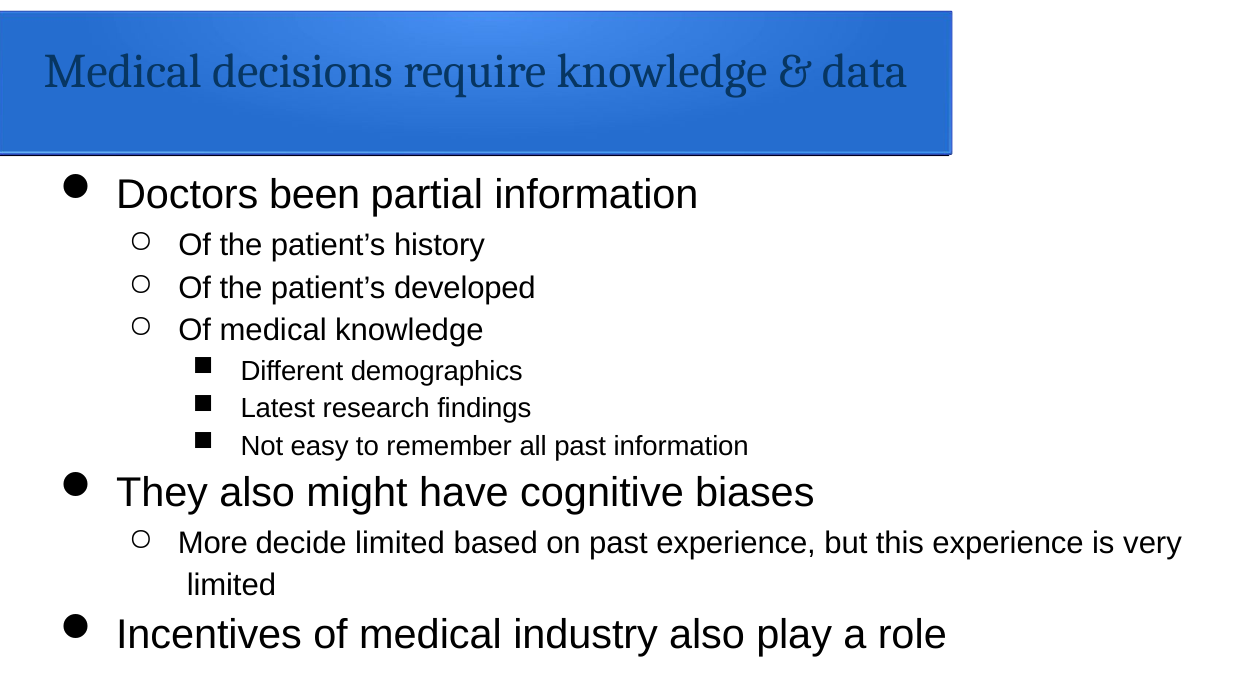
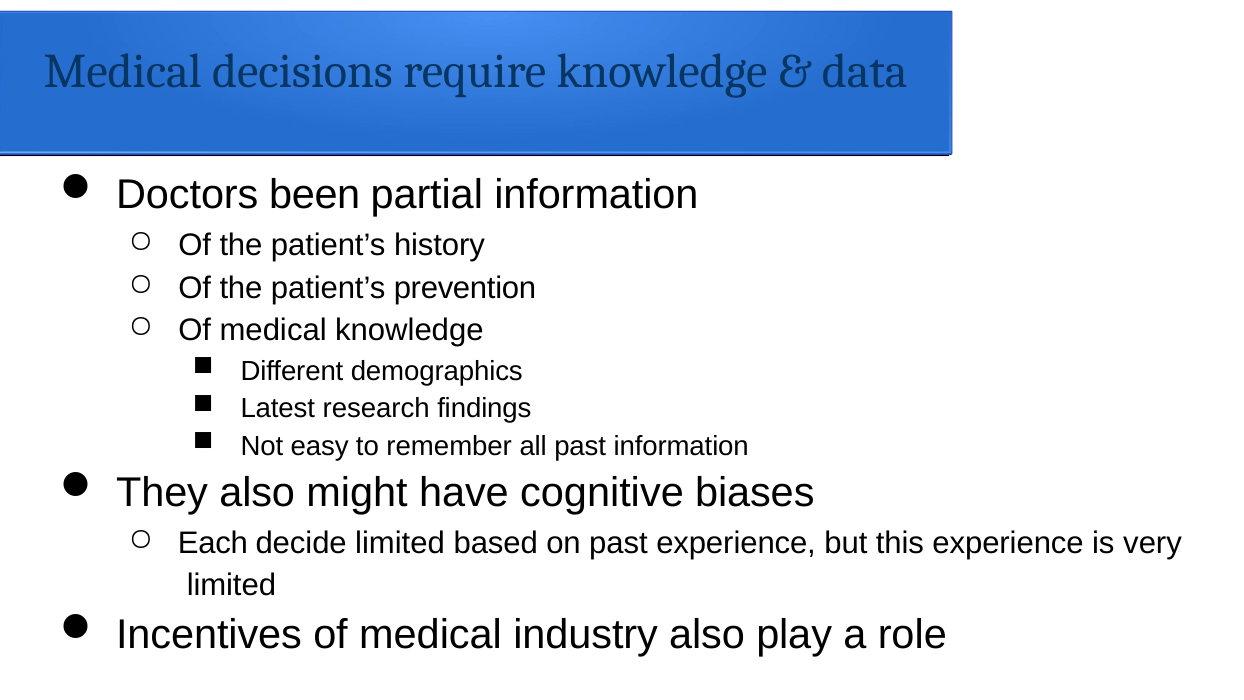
developed: developed -> prevention
More: More -> Each
